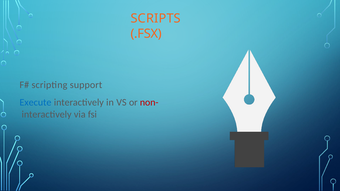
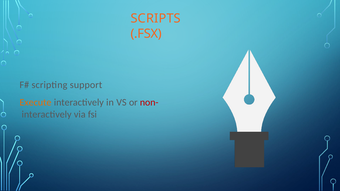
Execute colour: blue -> orange
